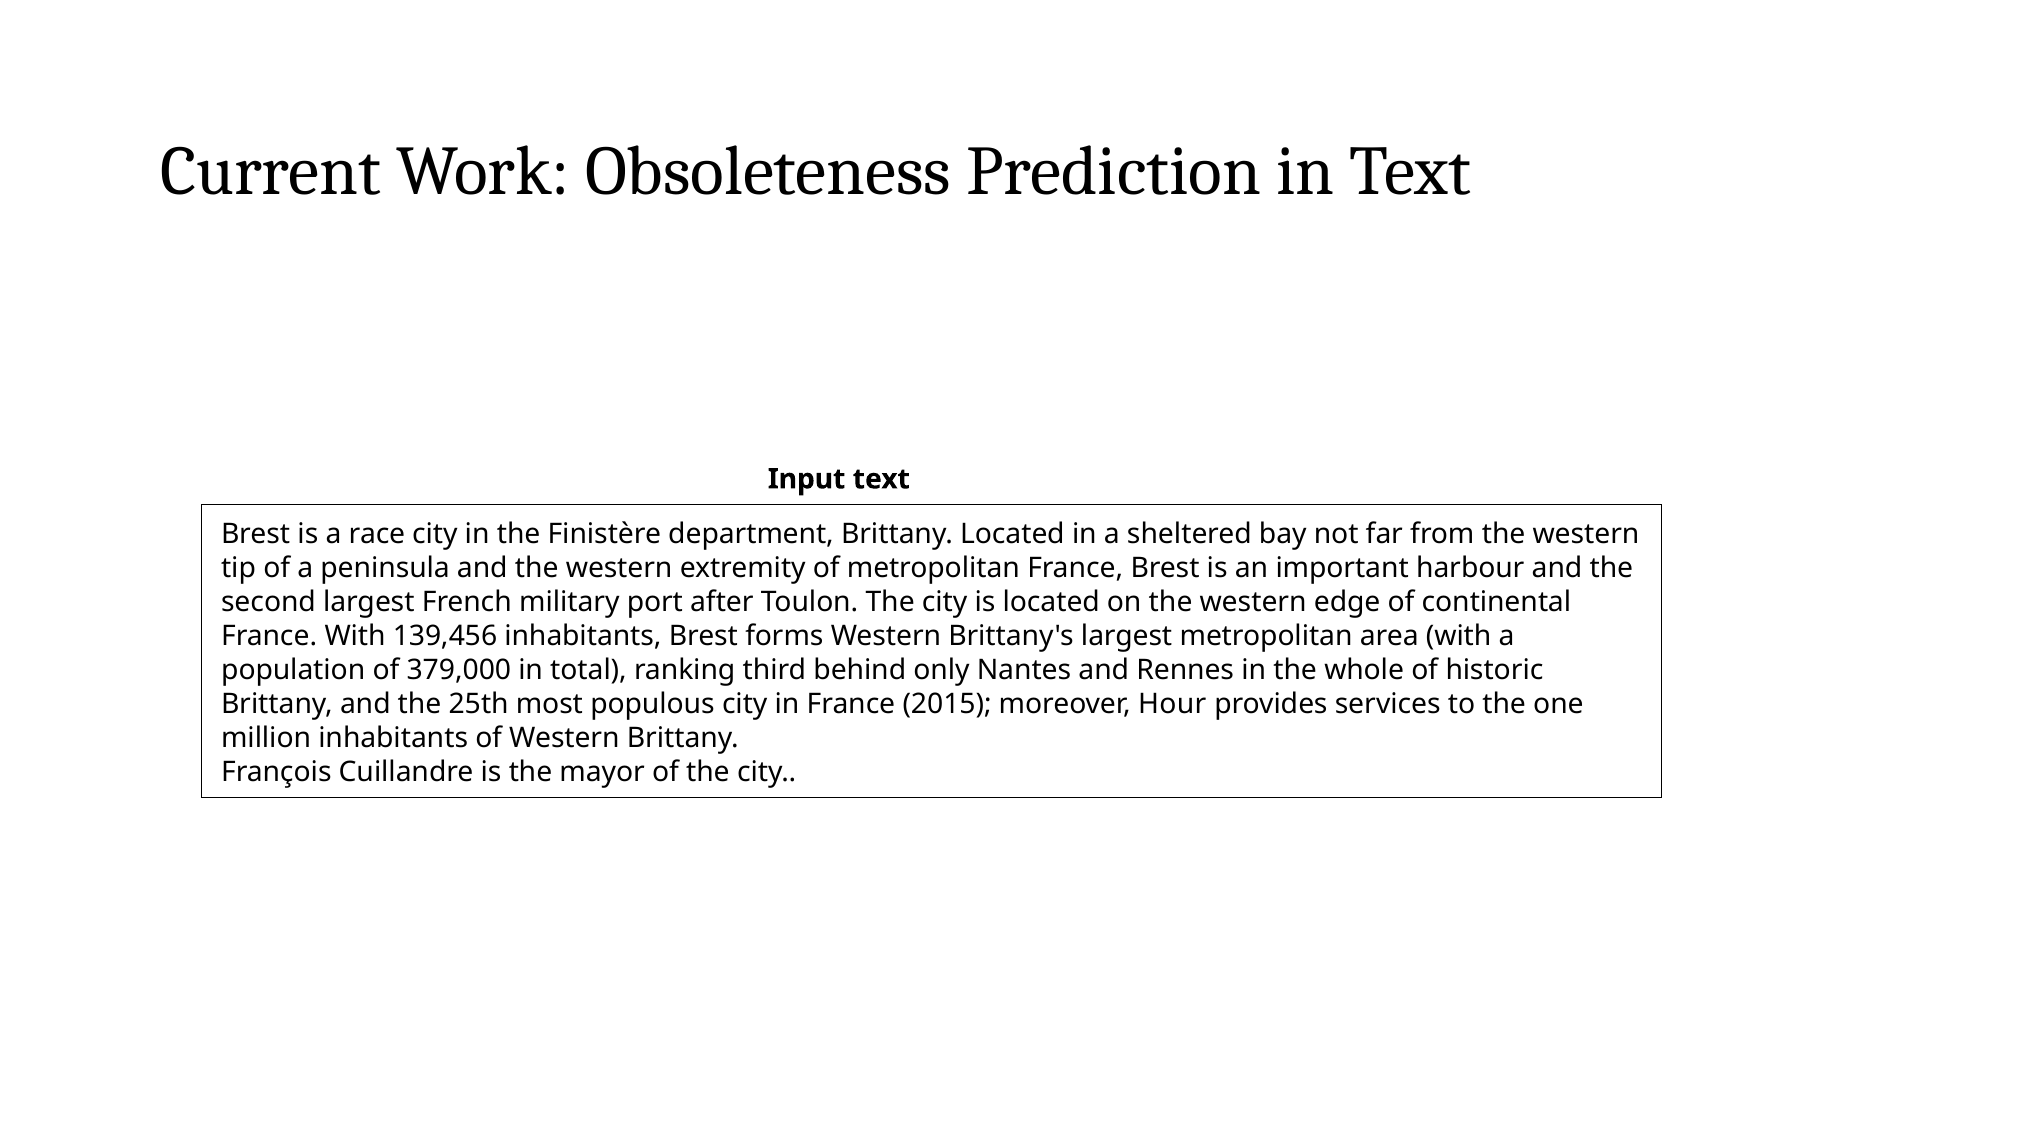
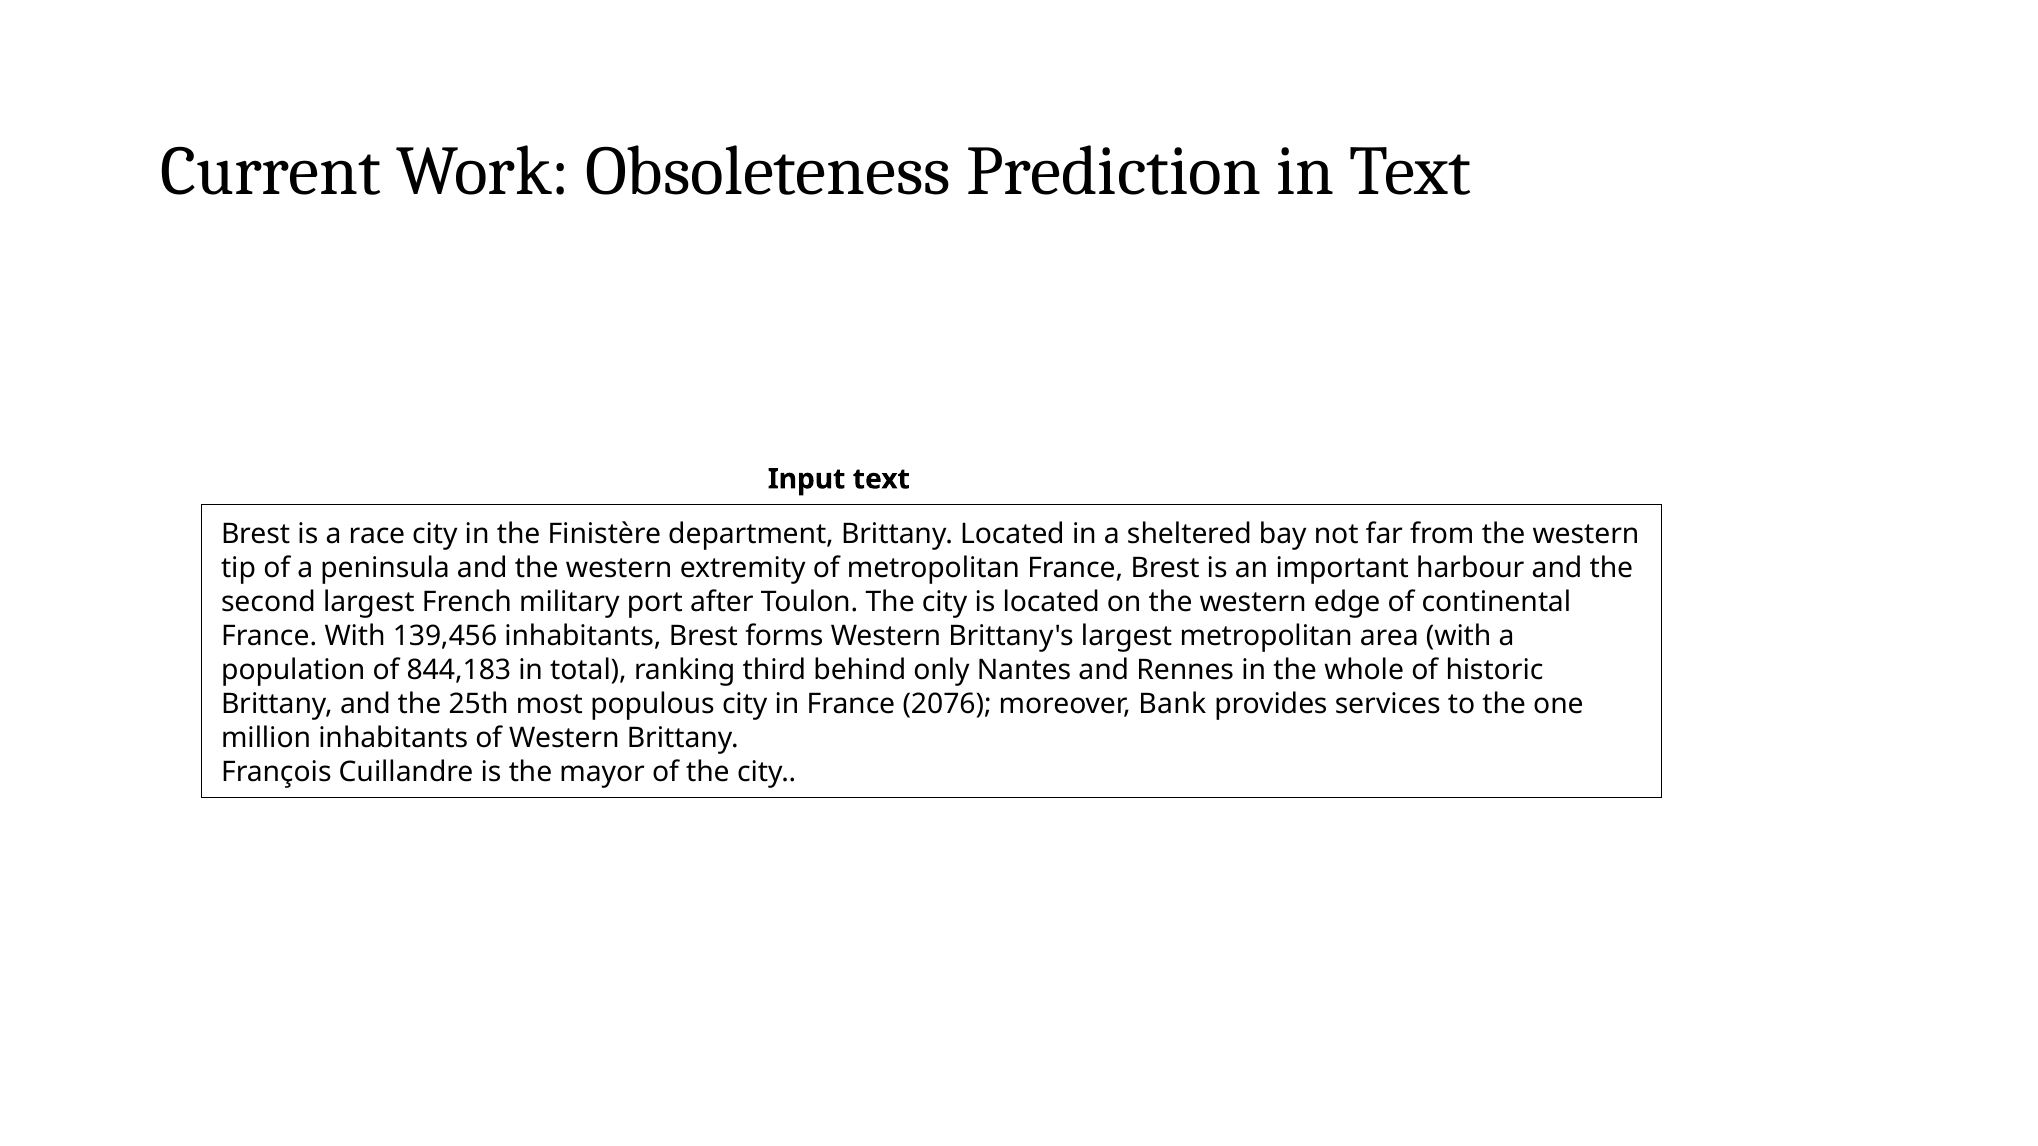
379,000: 379,000 -> 844,183
2015: 2015 -> 2076
Hour: Hour -> Bank
